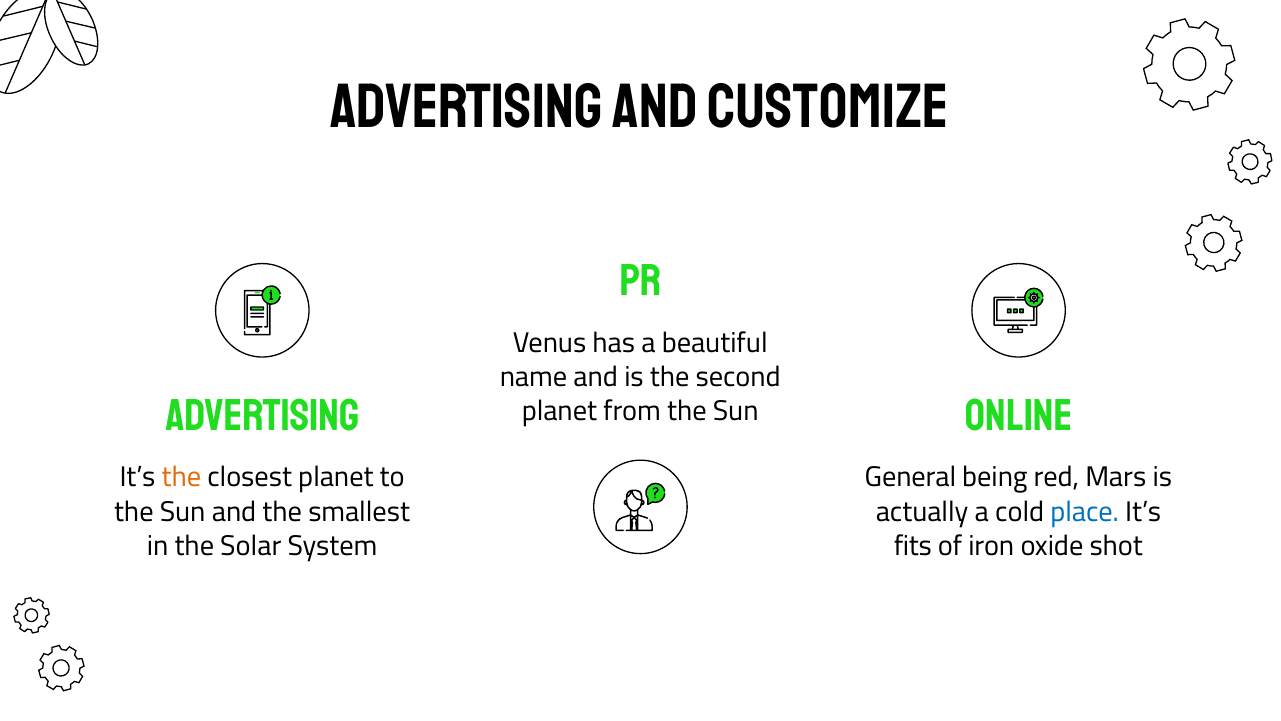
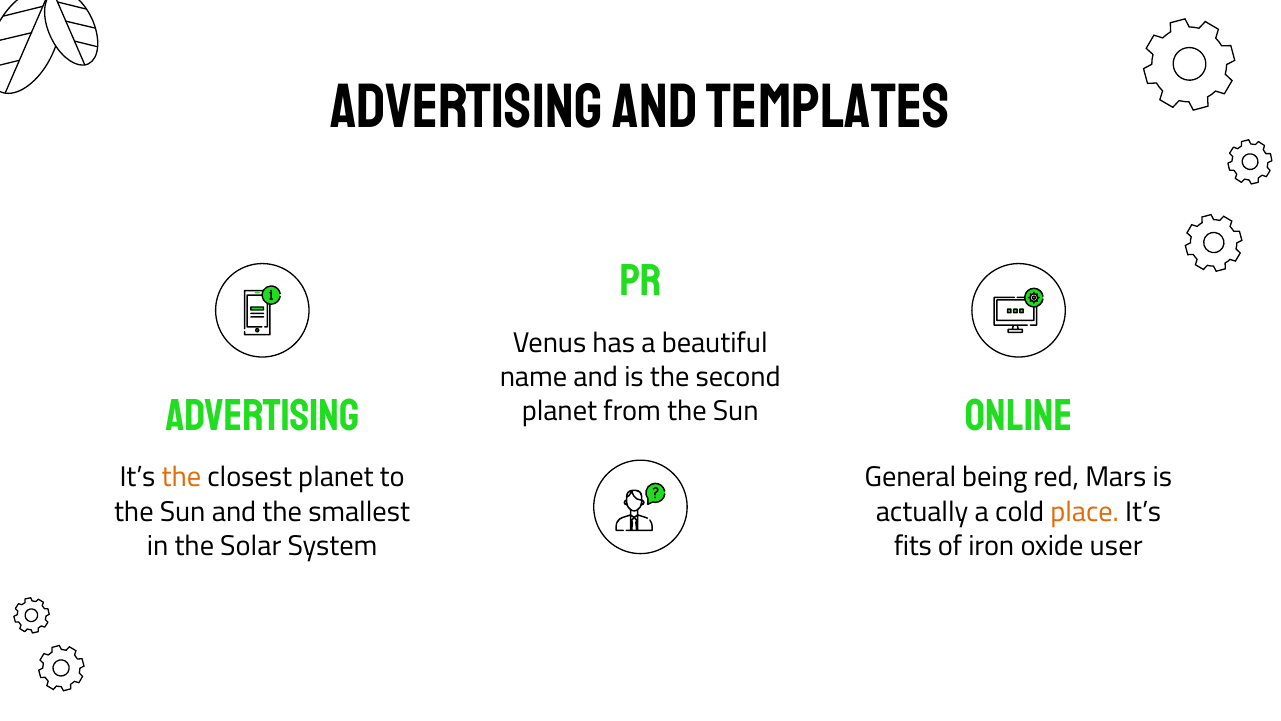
CUSTOMIZE: CUSTOMIZE -> TEMPLATES
place colour: blue -> orange
shot: shot -> user
